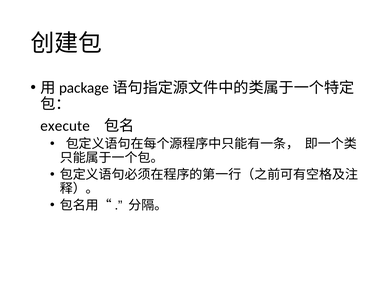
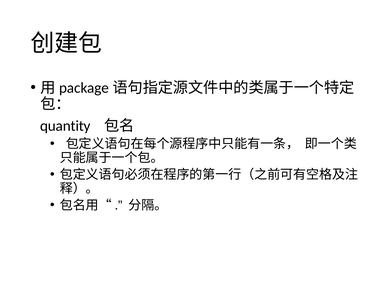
execute: execute -> quantity
